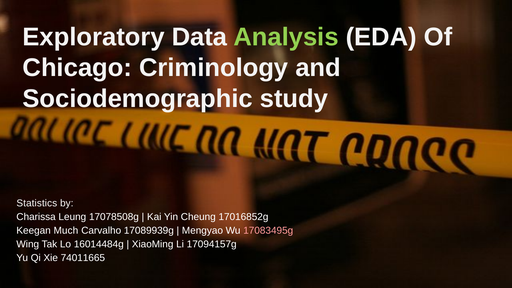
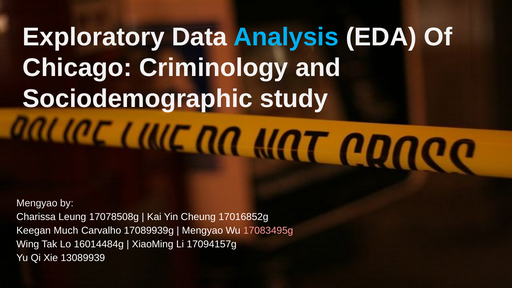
Analysis colour: light green -> light blue
Statistics at (37, 203): Statistics -> Mengyao
74011665: 74011665 -> 13089939
